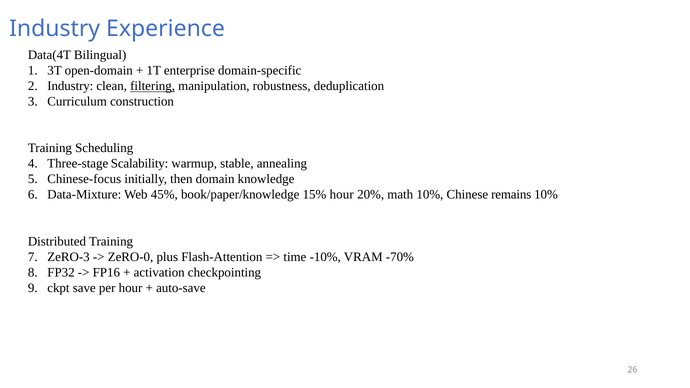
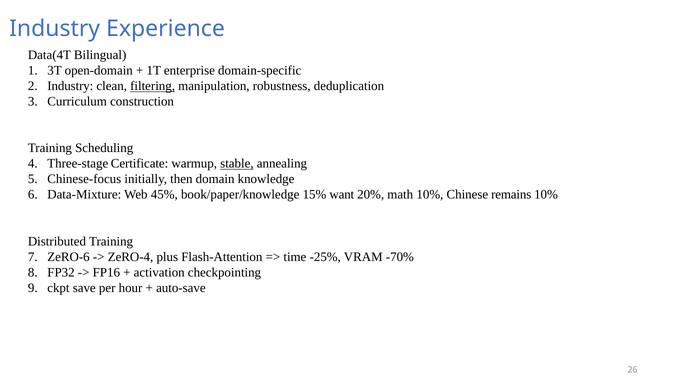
Scalability: Scalability -> Certificate
stable underline: none -> present
15% hour: hour -> want
ZeRO-3: ZeRO-3 -> ZeRO-6
ZeRO-0: ZeRO-0 -> ZeRO-4
-10%: -10% -> -25%
